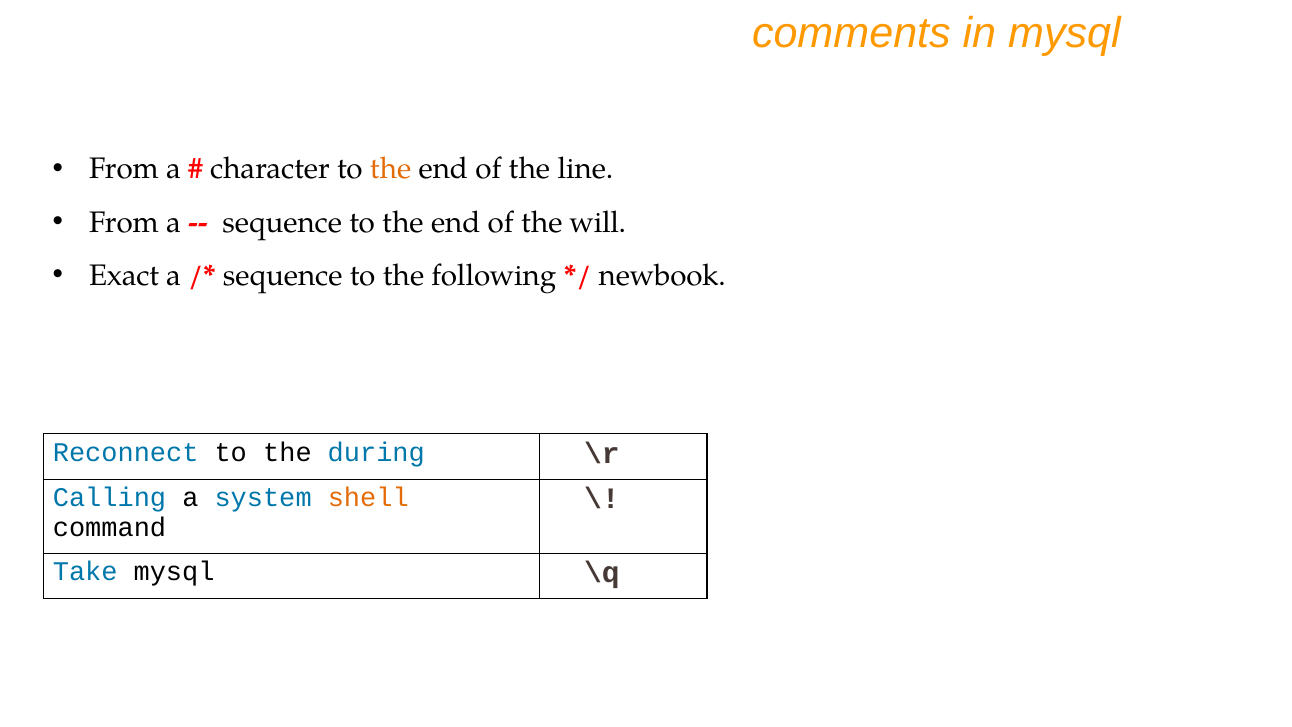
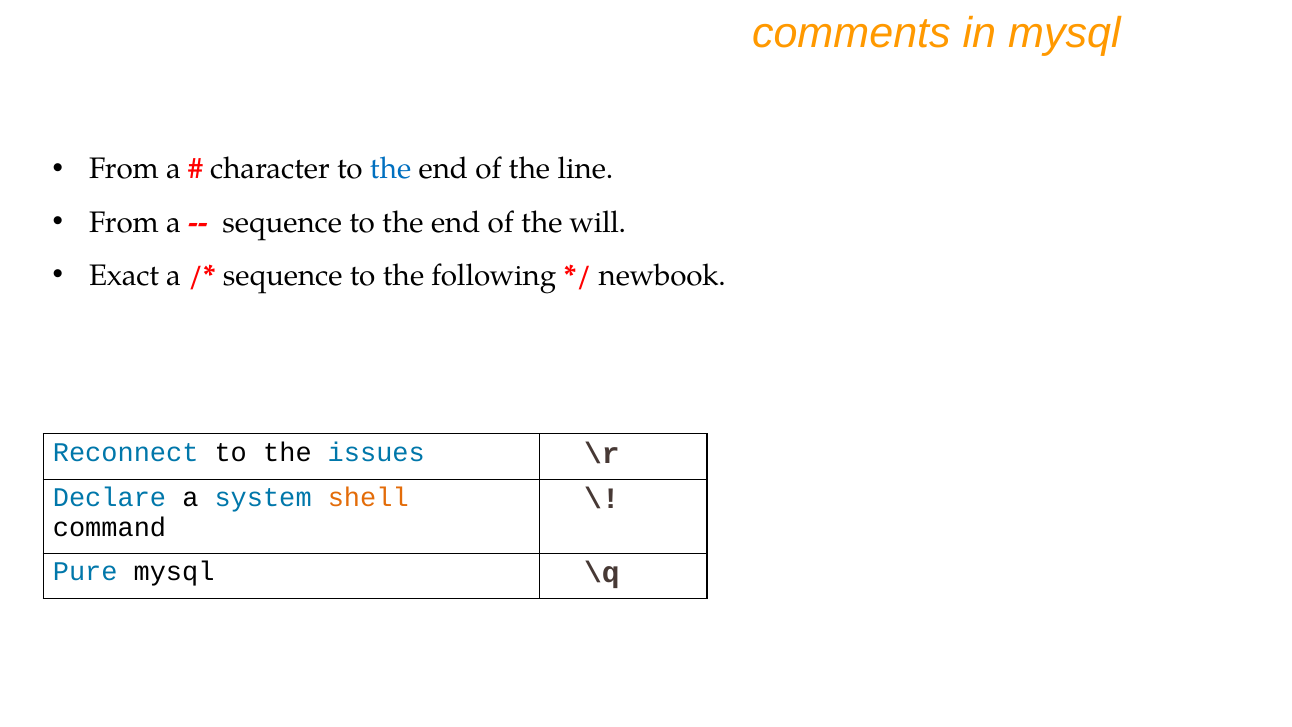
the at (391, 169) colour: orange -> blue
during: during -> issues
Calling: Calling -> Declare
Take: Take -> Pure
